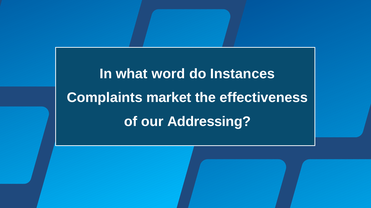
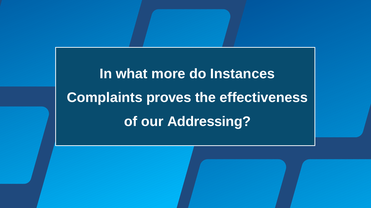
word: word -> more
market: market -> proves
